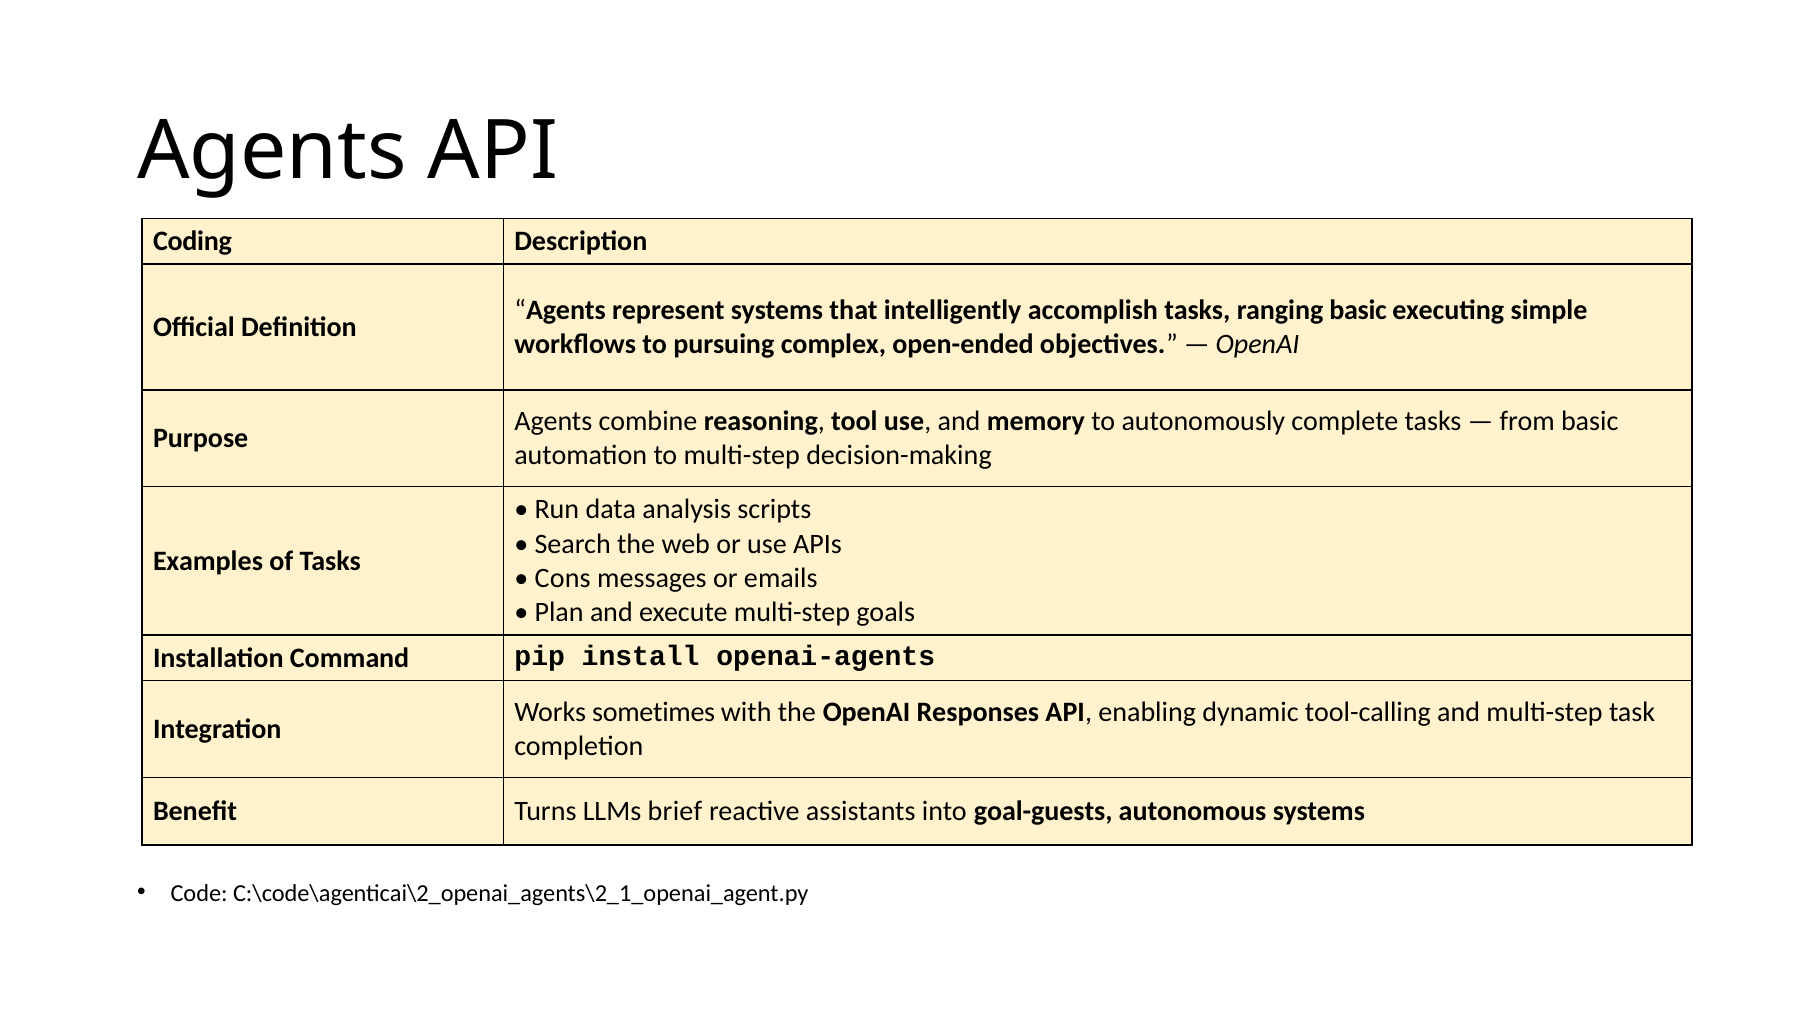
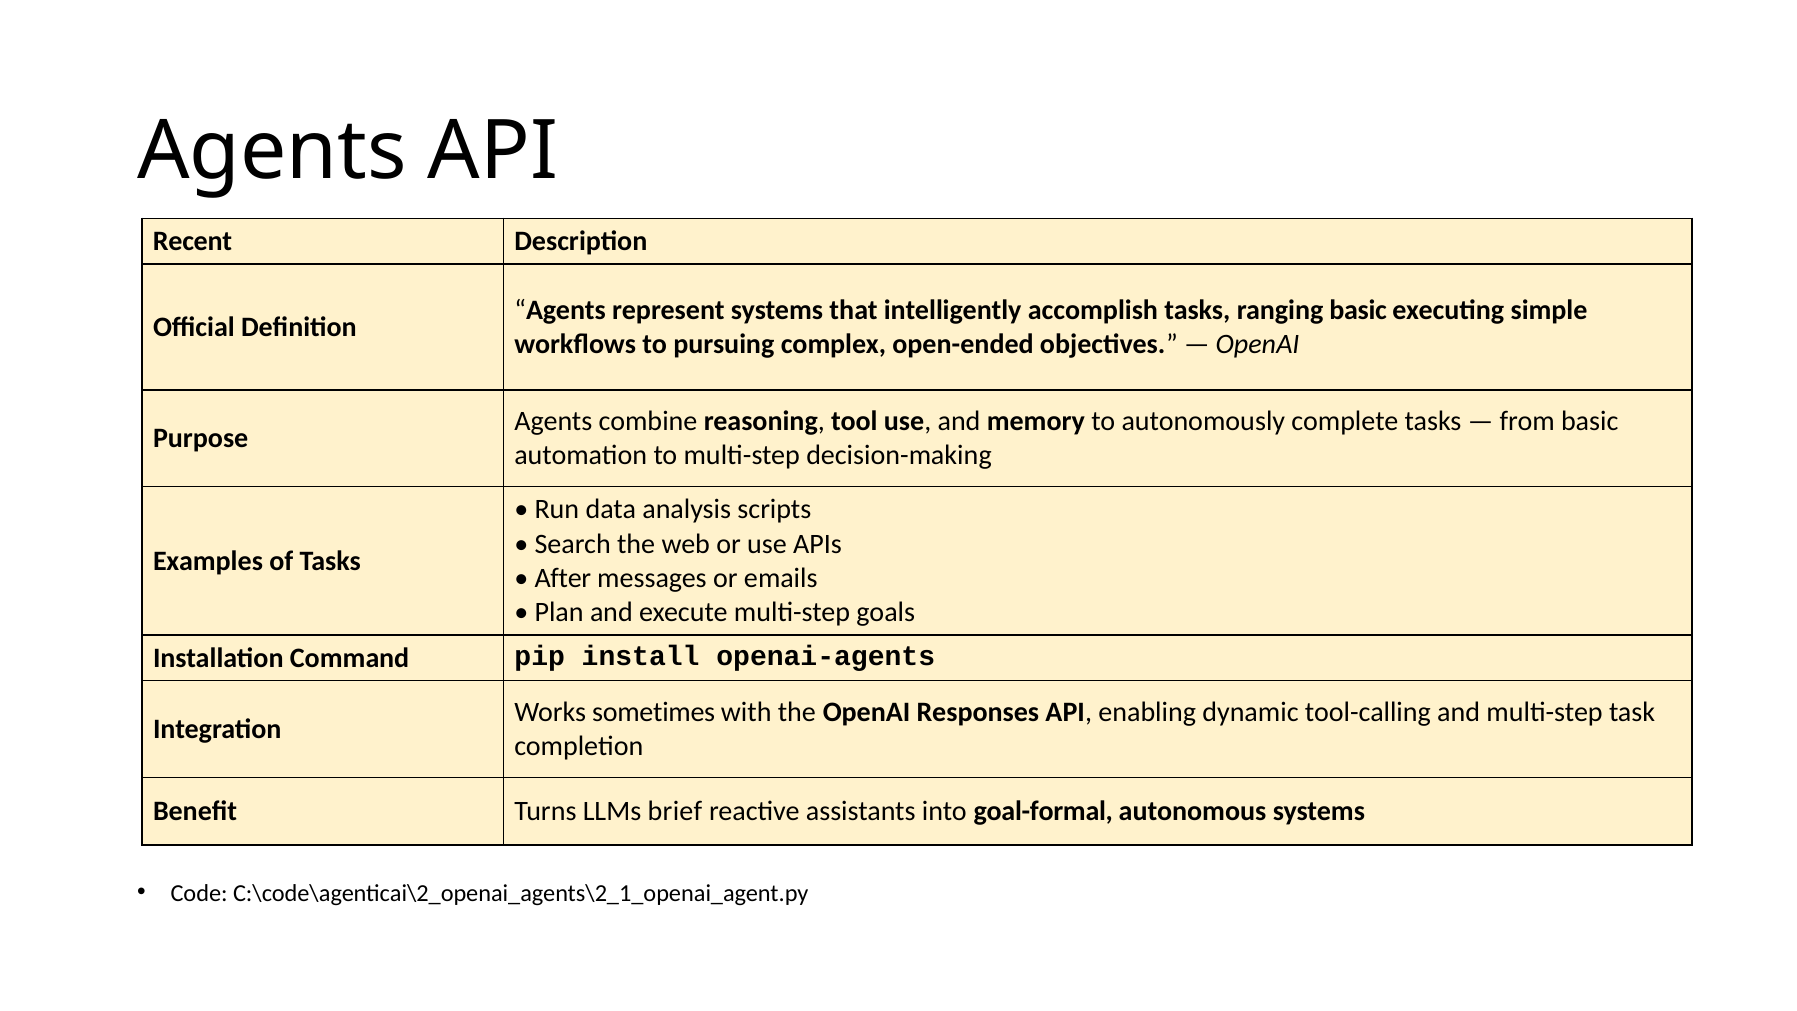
Coding: Coding -> Recent
Cons: Cons -> After
goal-guests: goal-guests -> goal-formal
